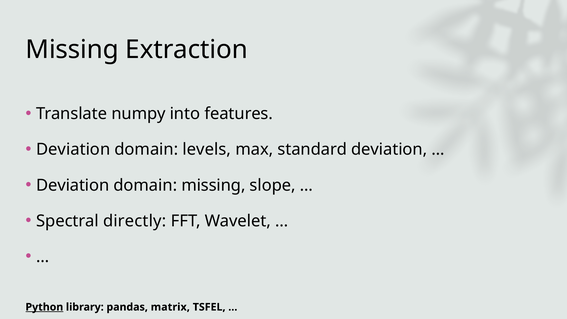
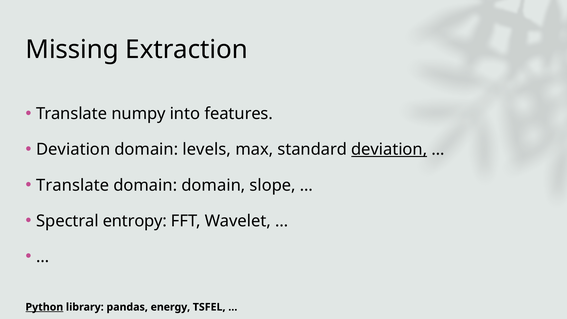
deviation at (389, 149) underline: none -> present
Deviation at (73, 185): Deviation -> Translate
domain missing: missing -> domain
directly: directly -> entropy
matrix: matrix -> energy
